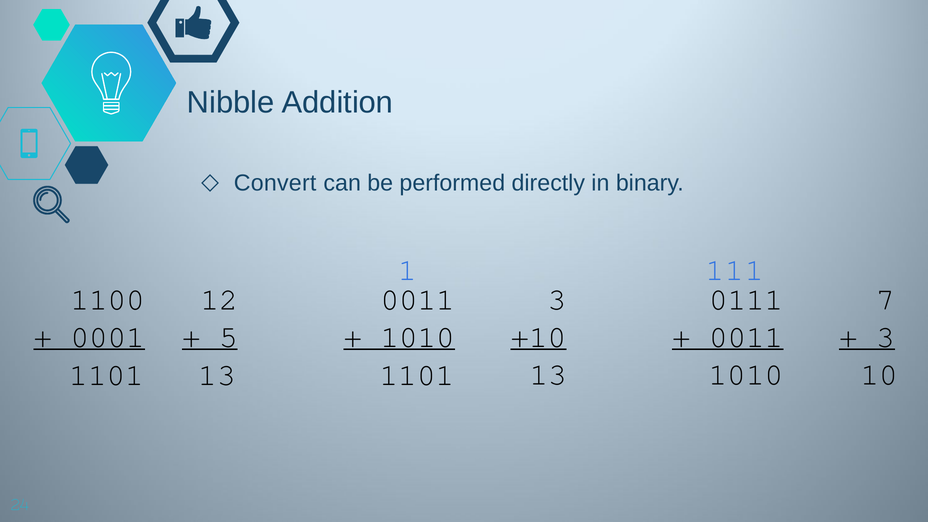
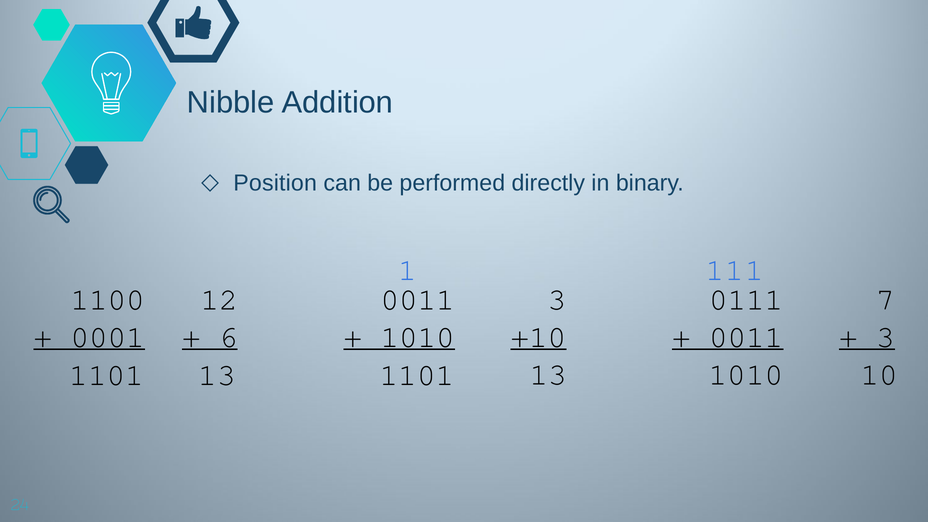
Convert: Convert -> Position
5: 5 -> 6
